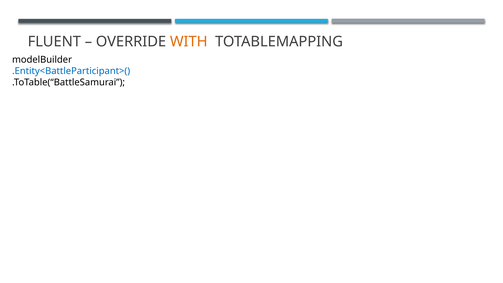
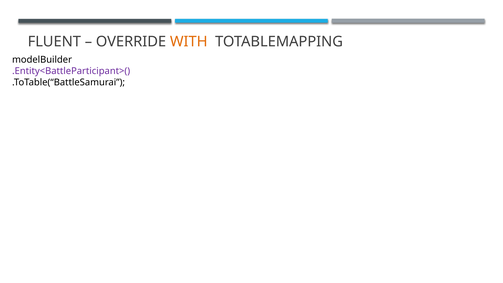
.Entity<BattleParticipant>( colour: blue -> purple
